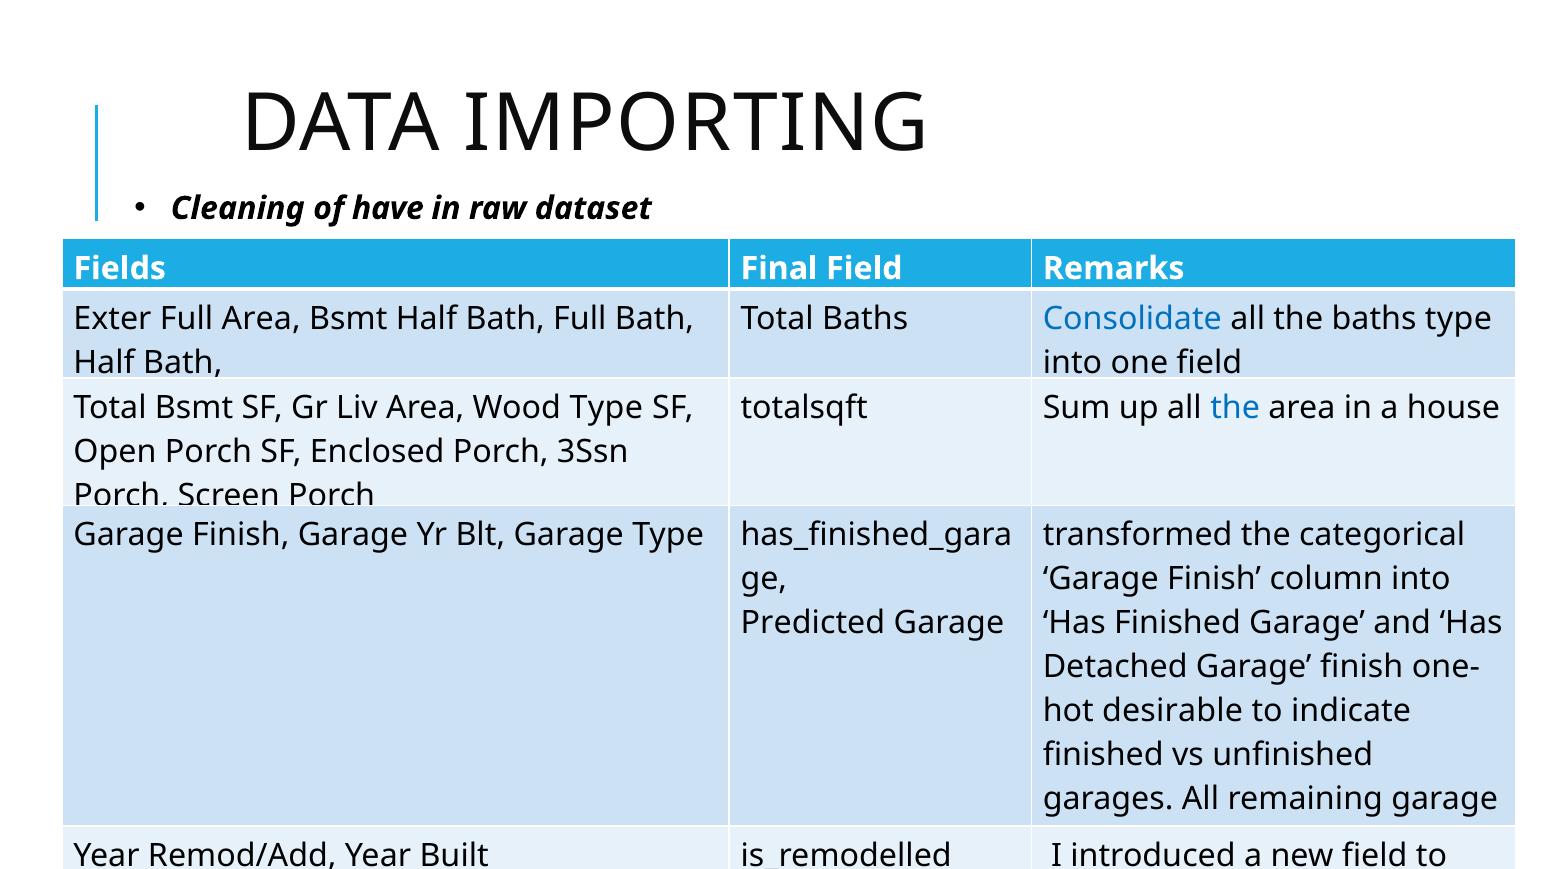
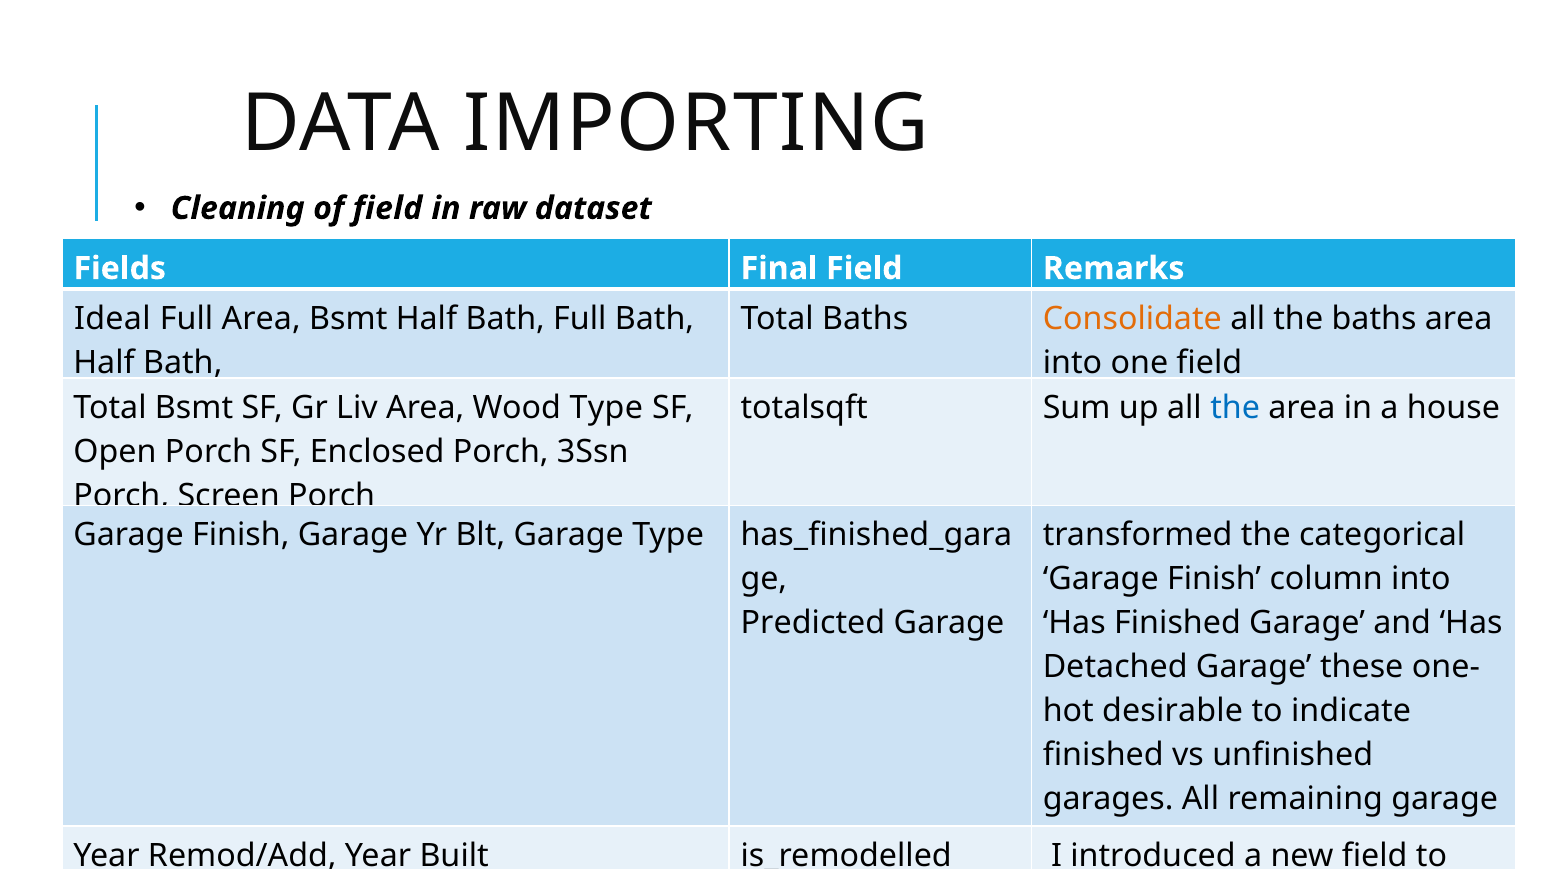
of have: have -> field
Exter: Exter -> Ideal
Consolidate colour: blue -> orange
baths type: type -> area
Detached Garage finish: finish -> these
